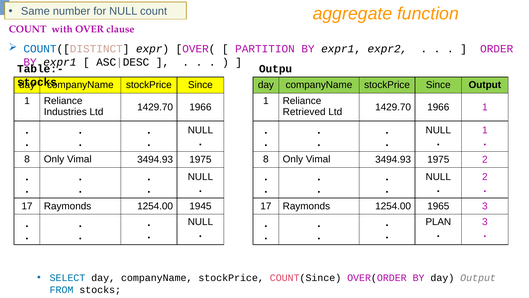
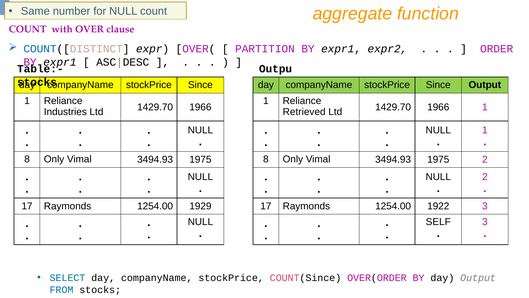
1945: 1945 -> 1929
1965: 1965 -> 1922
PLAN: PLAN -> SELF
